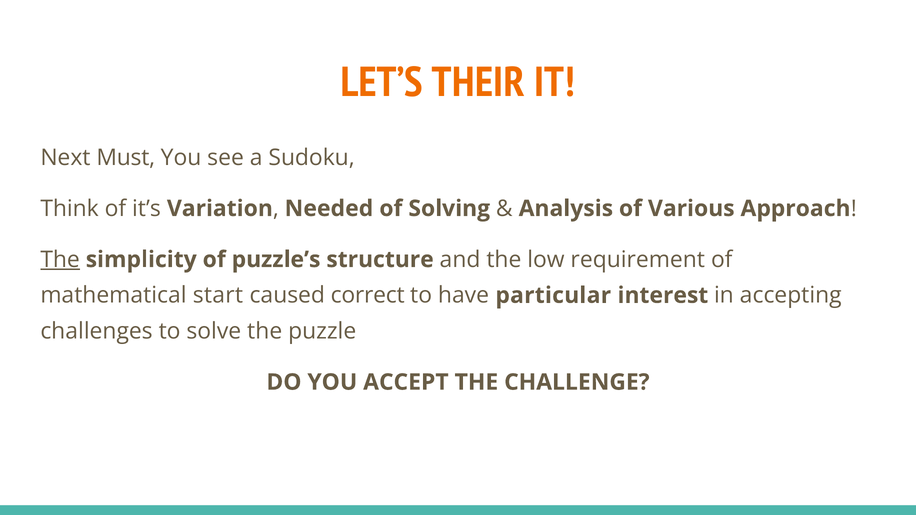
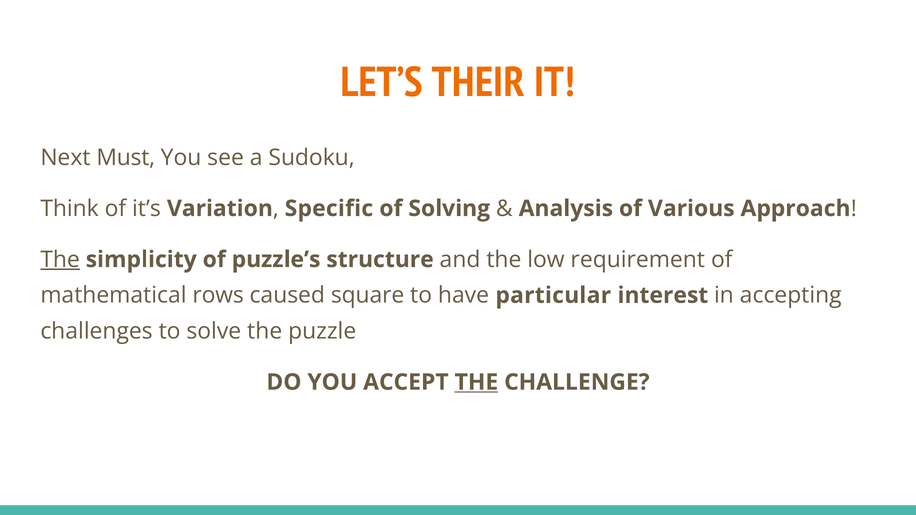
Needed: Needed -> Specific
start: start -> rows
correct: correct -> square
THE at (476, 382) underline: none -> present
